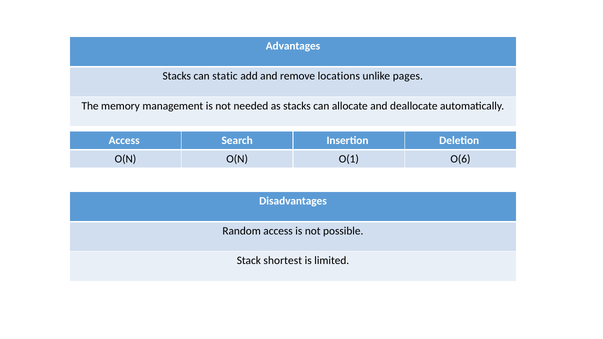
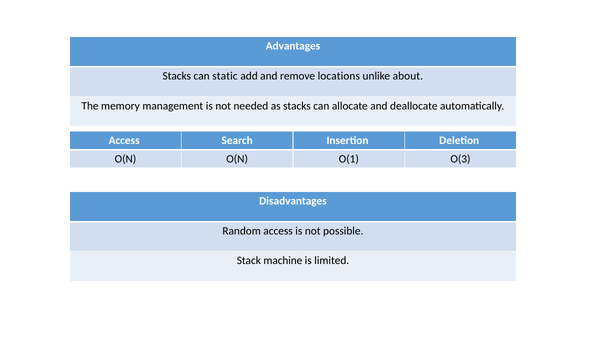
pages: pages -> about
O(6: O(6 -> O(3
shortest: shortest -> machine
